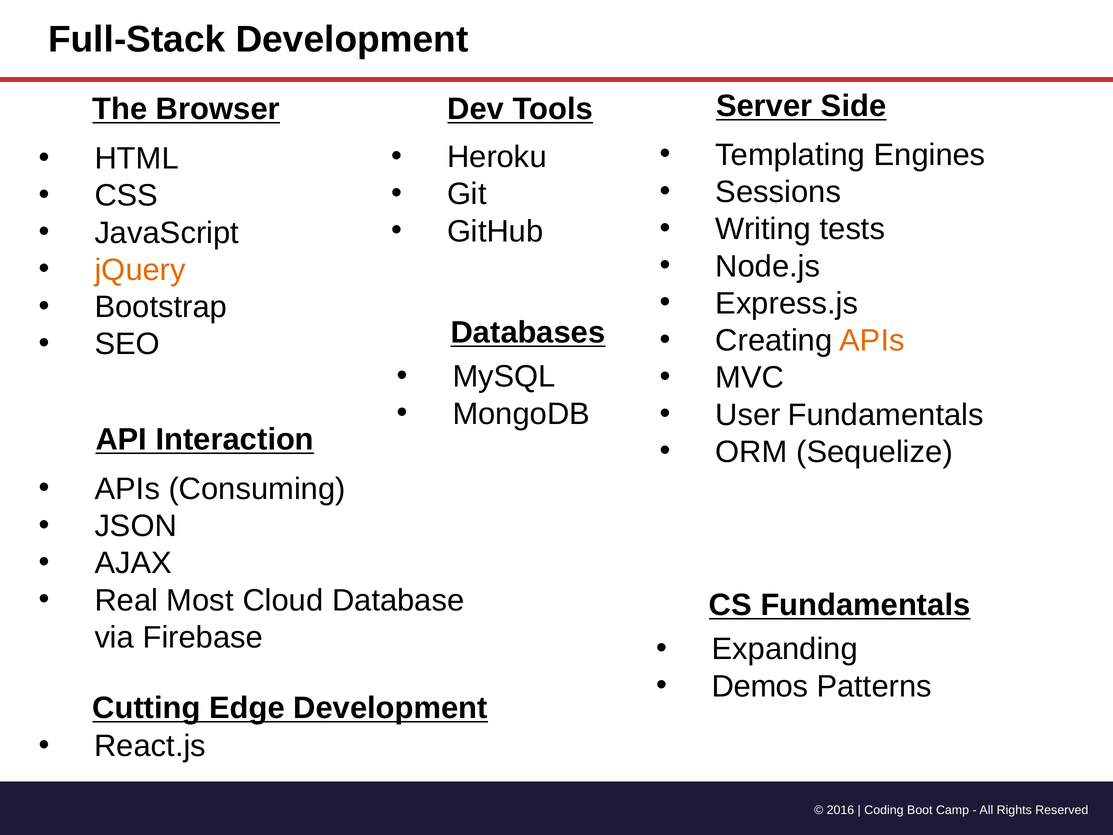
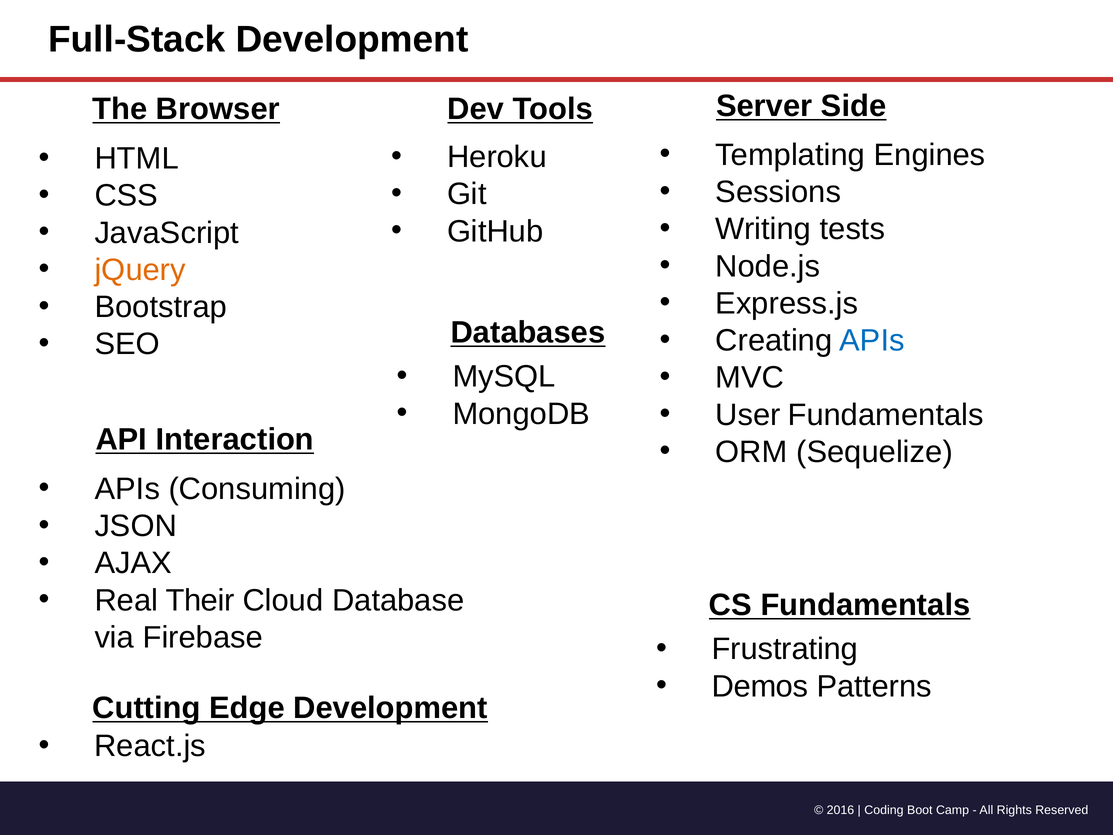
APIs at (872, 341) colour: orange -> blue
Most: Most -> Their
Expanding: Expanding -> Frustrating
